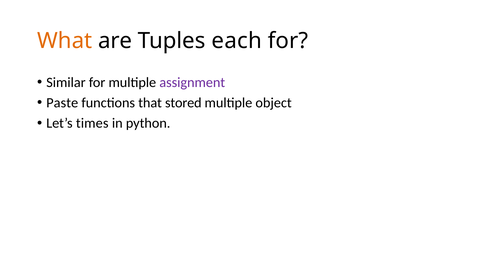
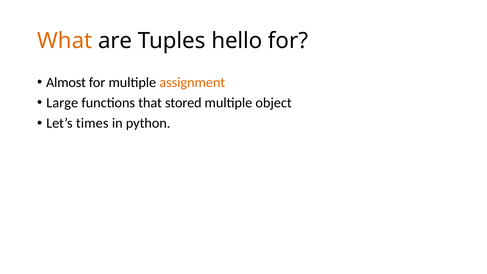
each: each -> hello
Similar: Similar -> Almost
assignment colour: purple -> orange
Paste: Paste -> Large
